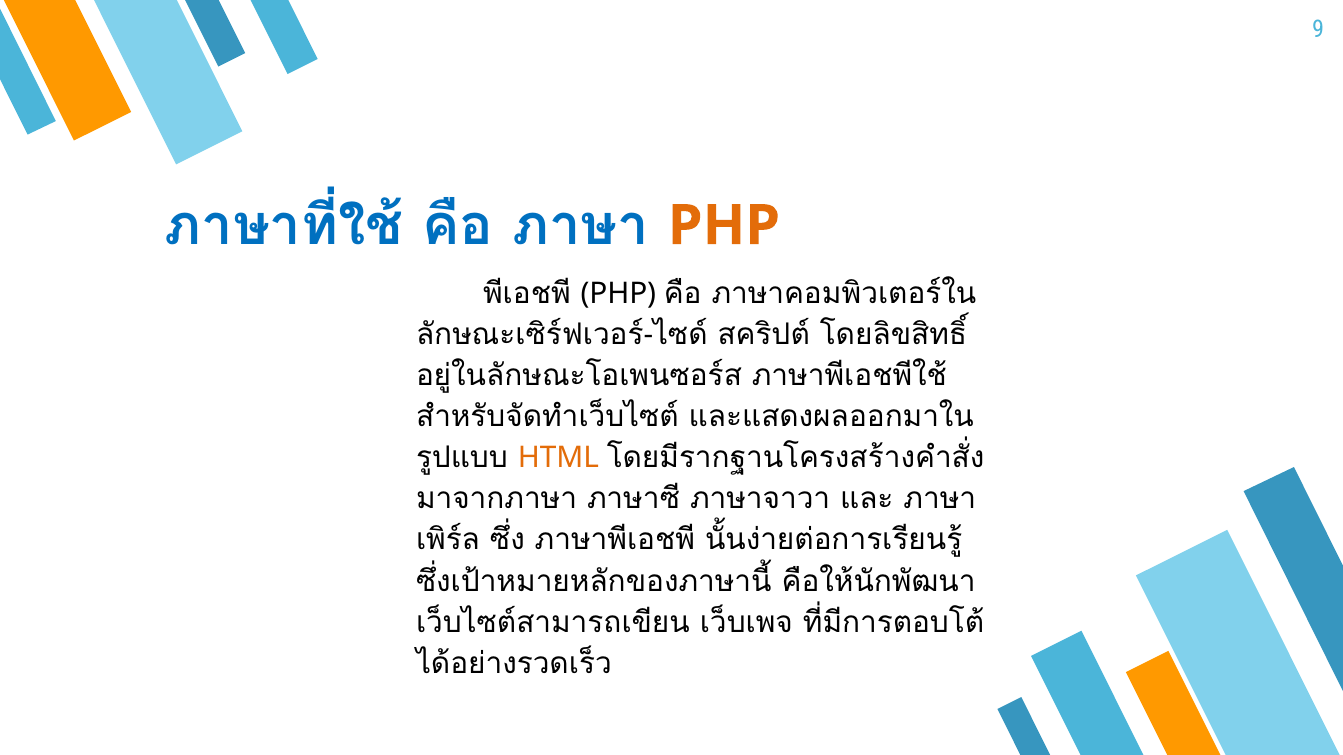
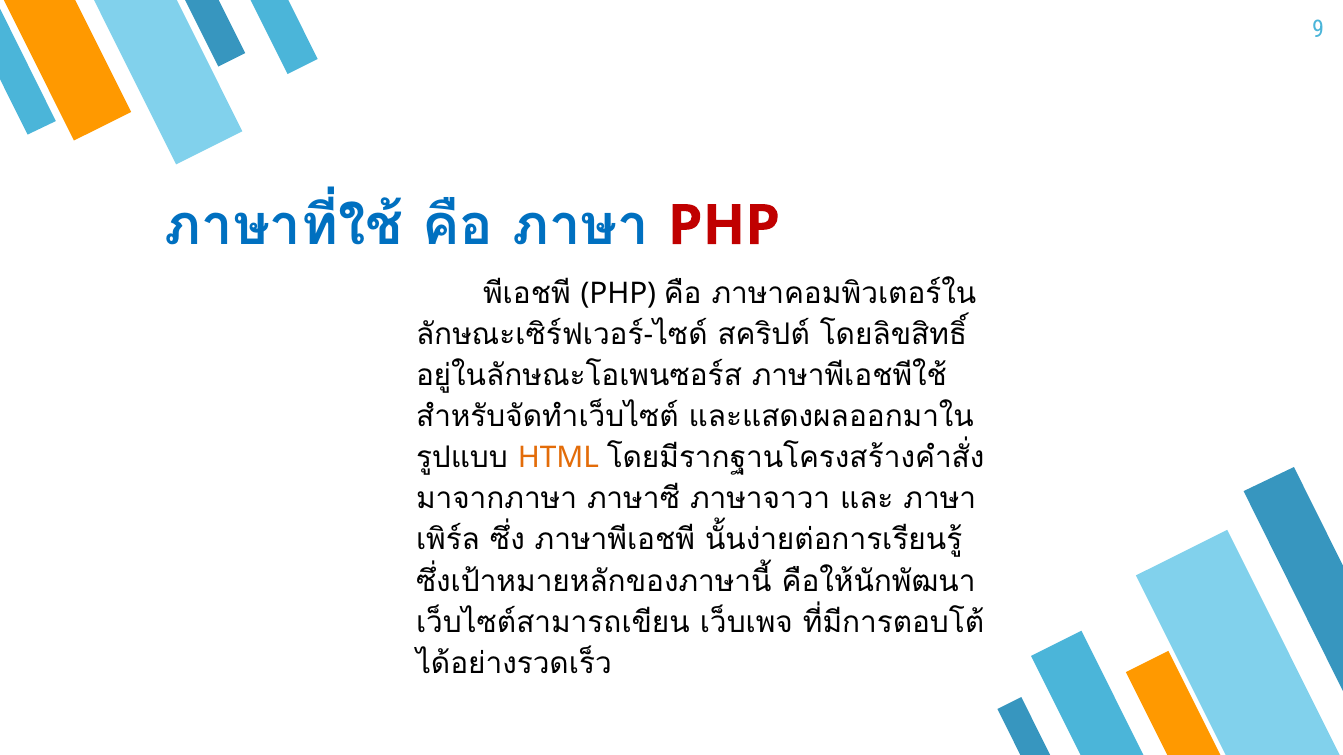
PHP at (724, 226) colour: orange -> red
